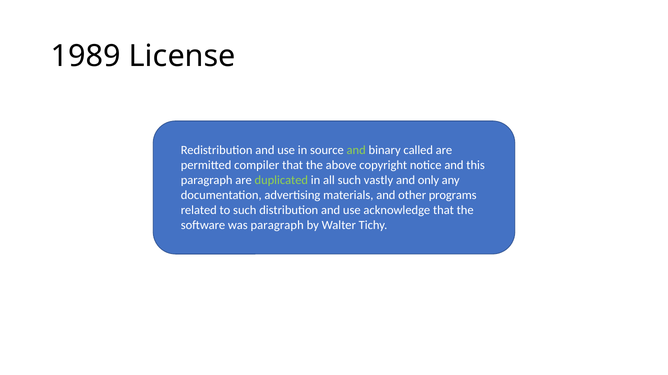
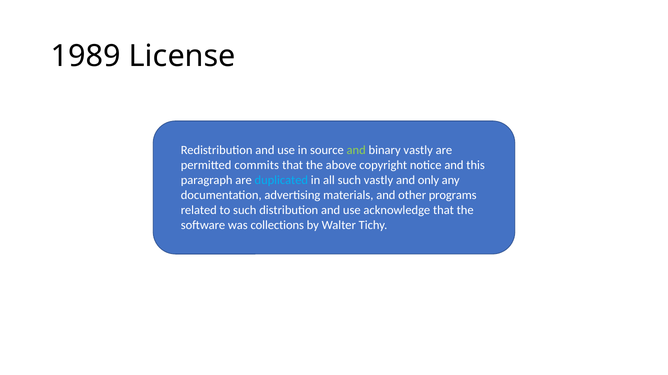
binary called: called -> vastly
compiler: compiler -> commits
duplicated colour: light green -> light blue
was paragraph: paragraph -> collections
